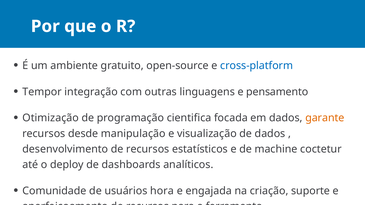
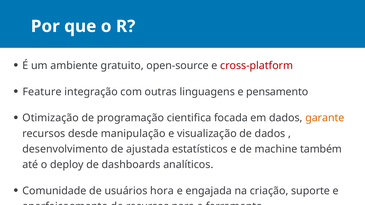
cross-platform colour: blue -> red
Tempor: Tempor -> Feature
desenvolvimento de recursos: recursos -> ajustada
coctetur: coctetur -> também
